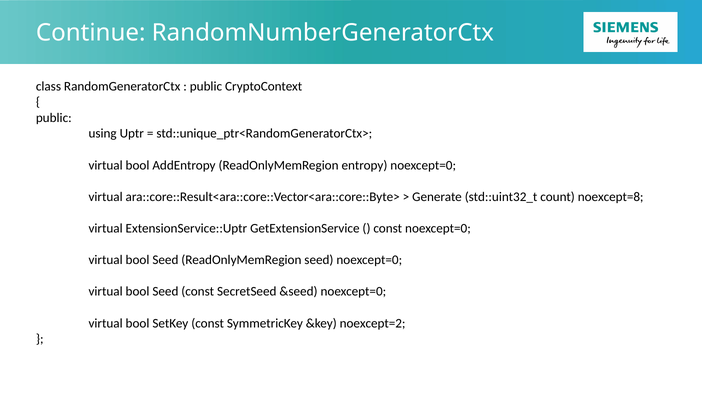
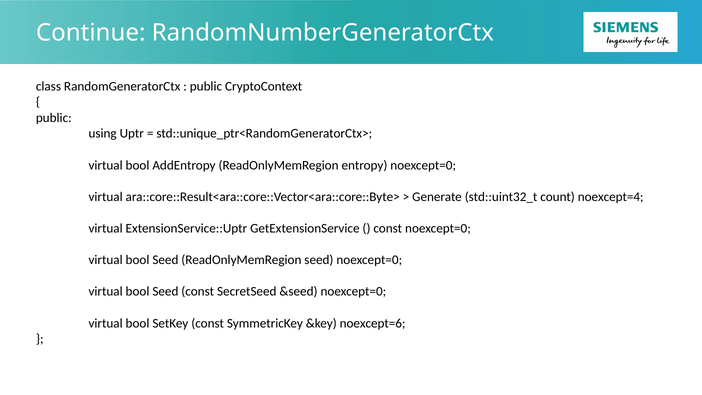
noexcept=8: noexcept=8 -> noexcept=4
noexcept=2: noexcept=2 -> noexcept=6
